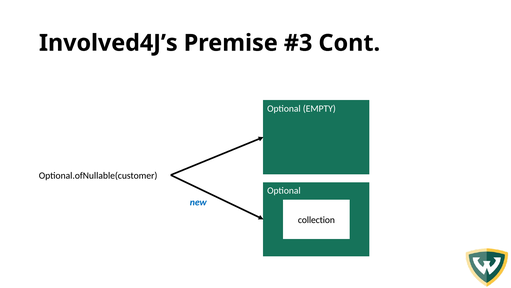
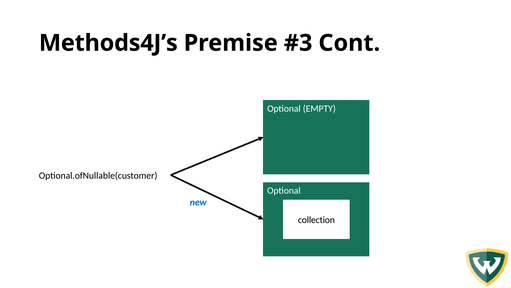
Involved4J’s: Involved4J’s -> Methods4J’s
